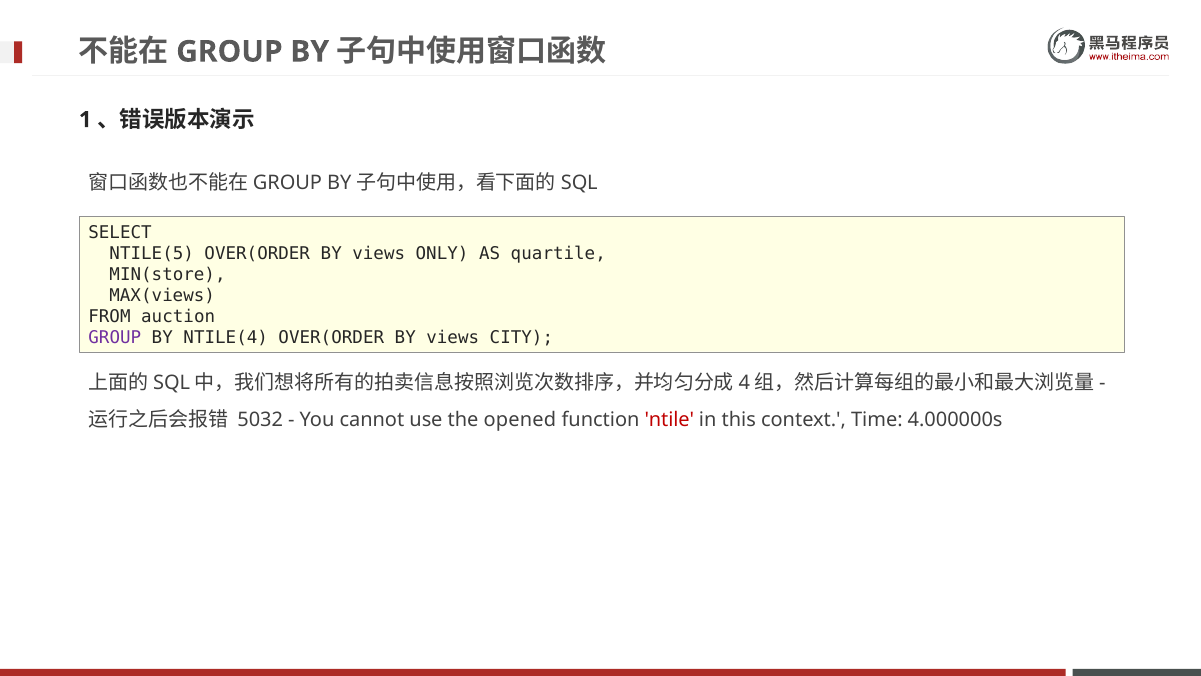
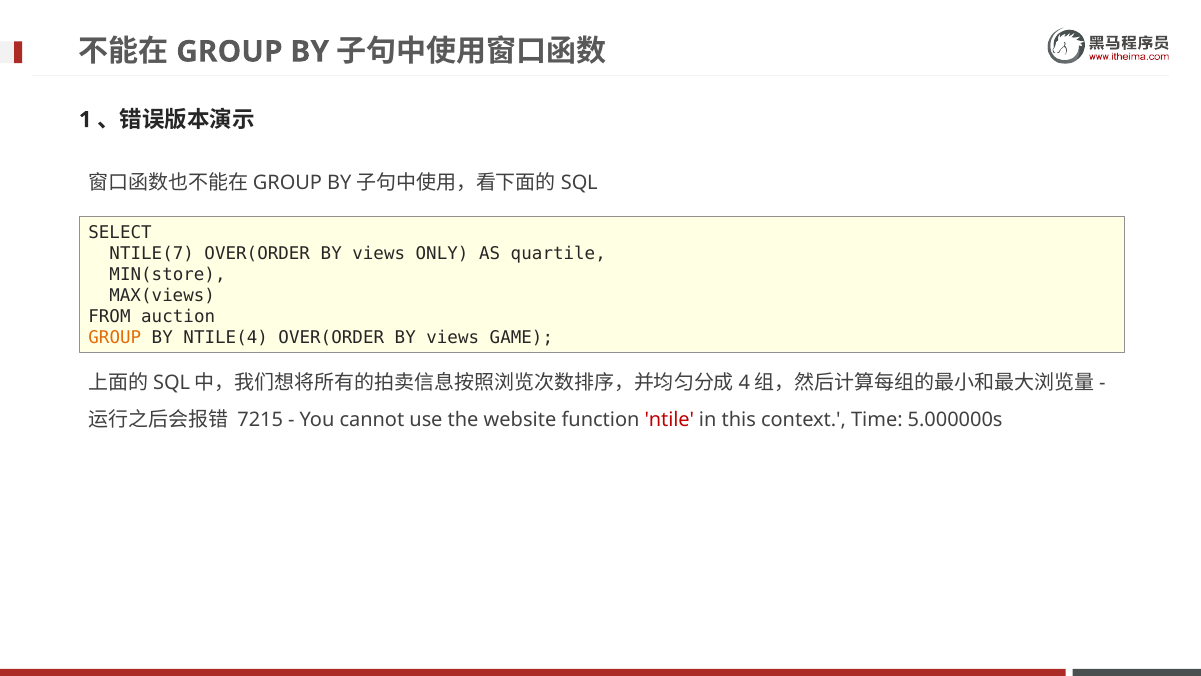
NTILE(5: NTILE(5 -> NTILE(7
GROUP at (115, 338) colour: purple -> orange
CITY: CITY -> GAME
5032: 5032 -> 7215
opened: opened -> website
4.000000s: 4.000000s -> 5.000000s
